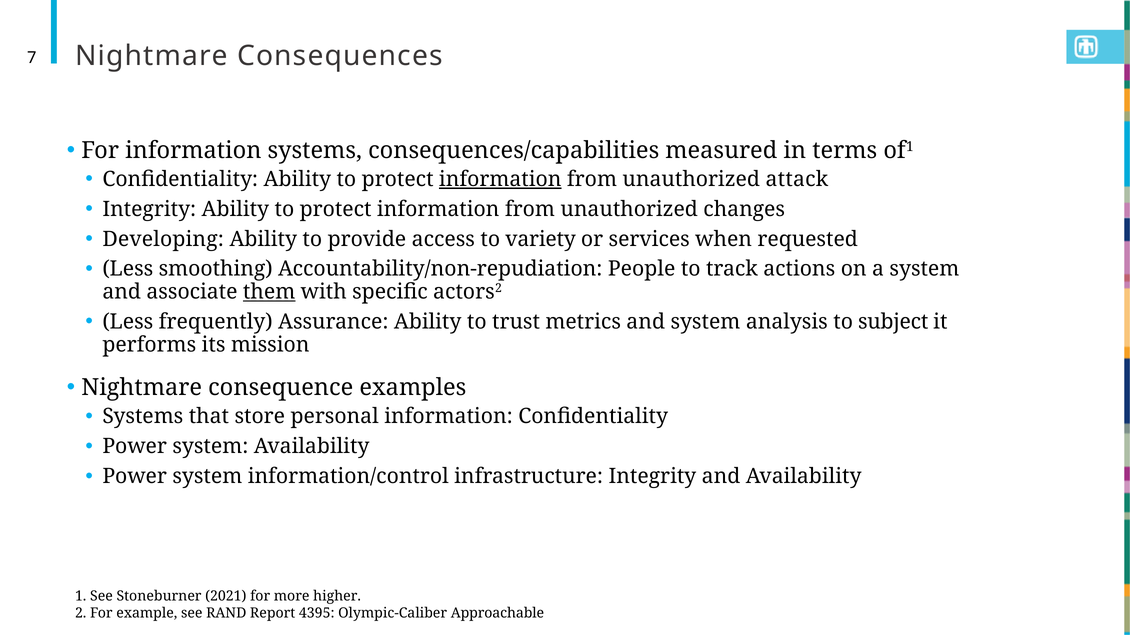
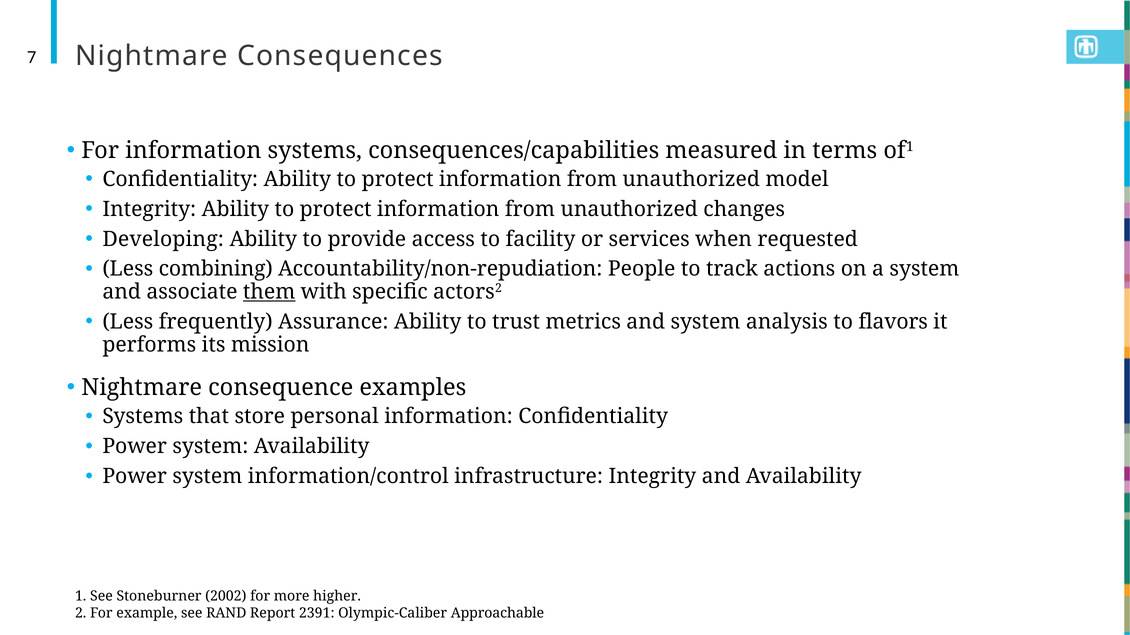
information at (500, 179) underline: present -> none
attack: attack -> model
variety: variety -> facility
smoothing: smoothing -> combining
subject: subject -> flavors
2021: 2021 -> 2002
4395: 4395 -> 2391
